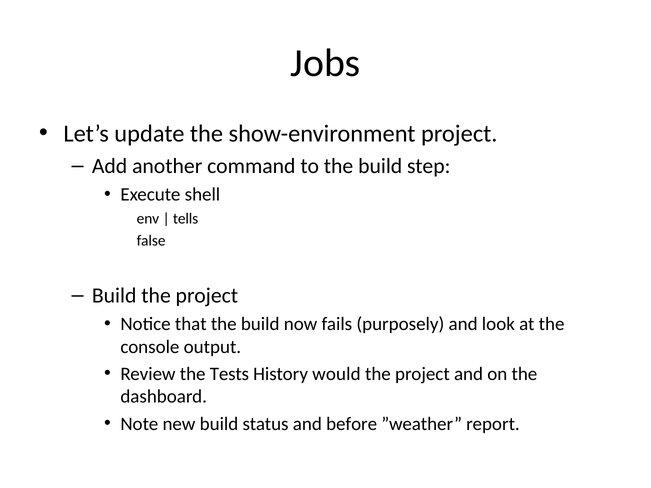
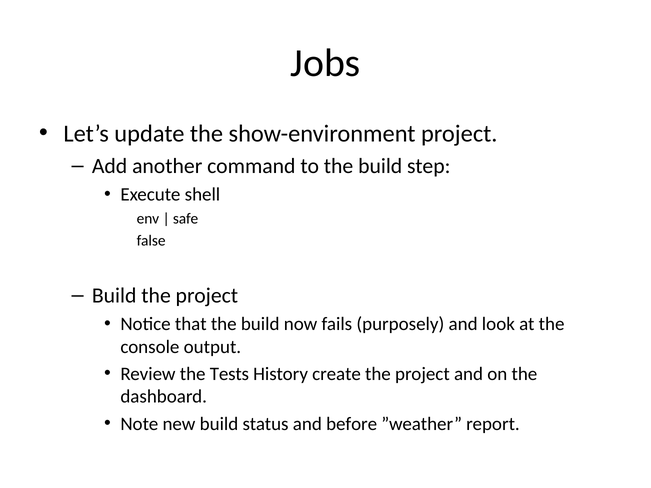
tells: tells -> safe
would: would -> create
